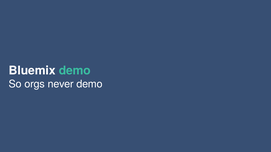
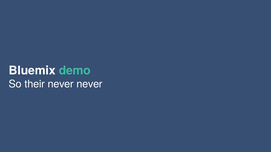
orgs: orgs -> their
never demo: demo -> never
